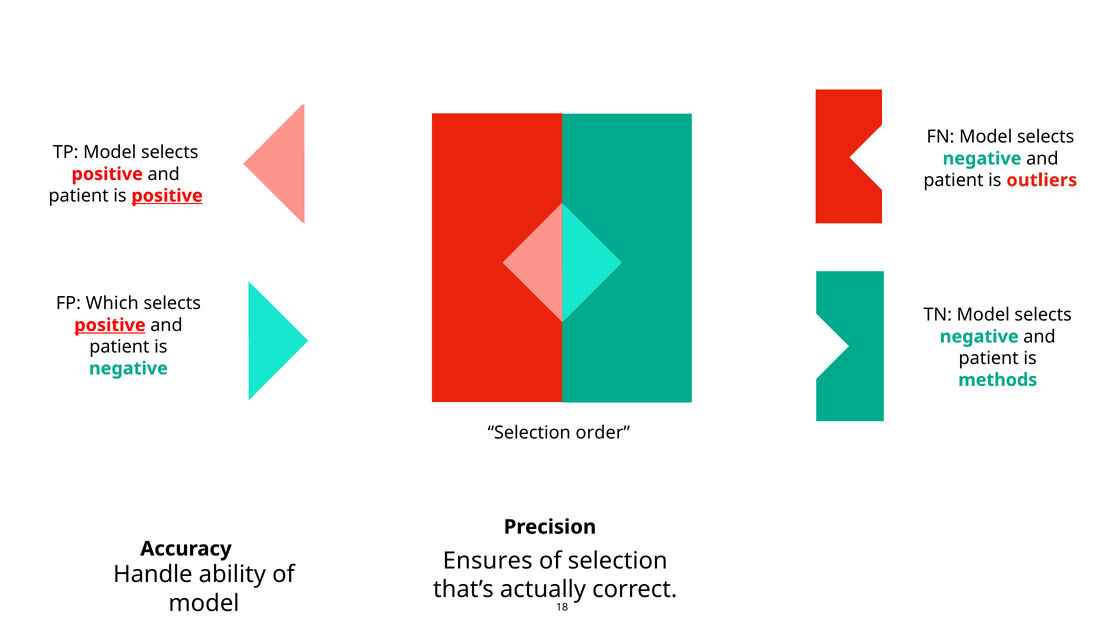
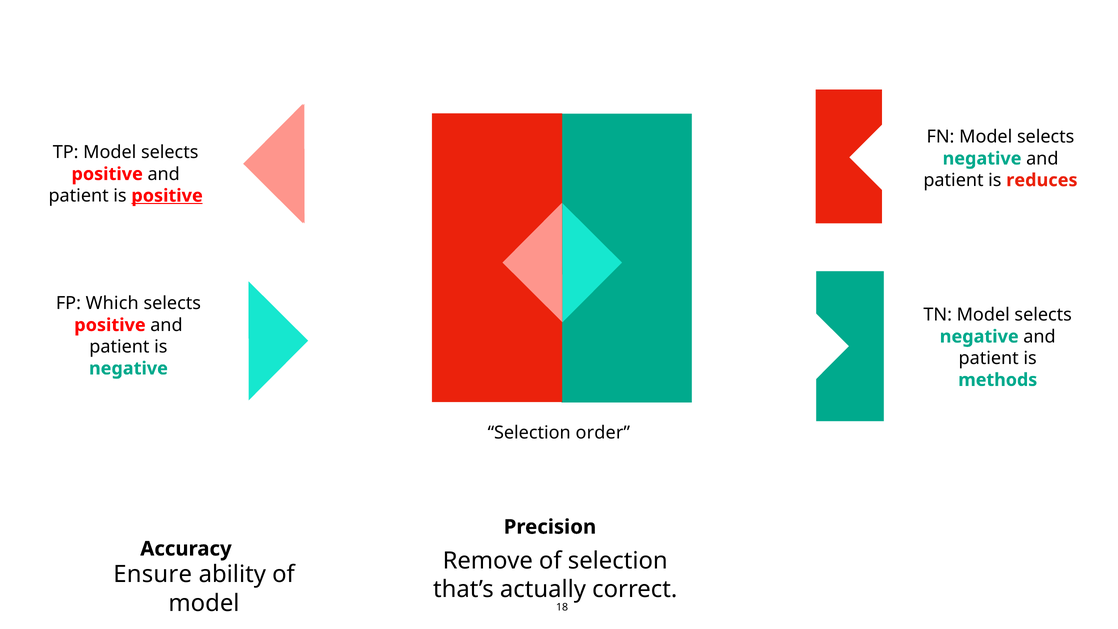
outliers: outliers -> reduces
positive at (110, 325) underline: present -> none
Ensures: Ensures -> Remove
Handle: Handle -> Ensure
